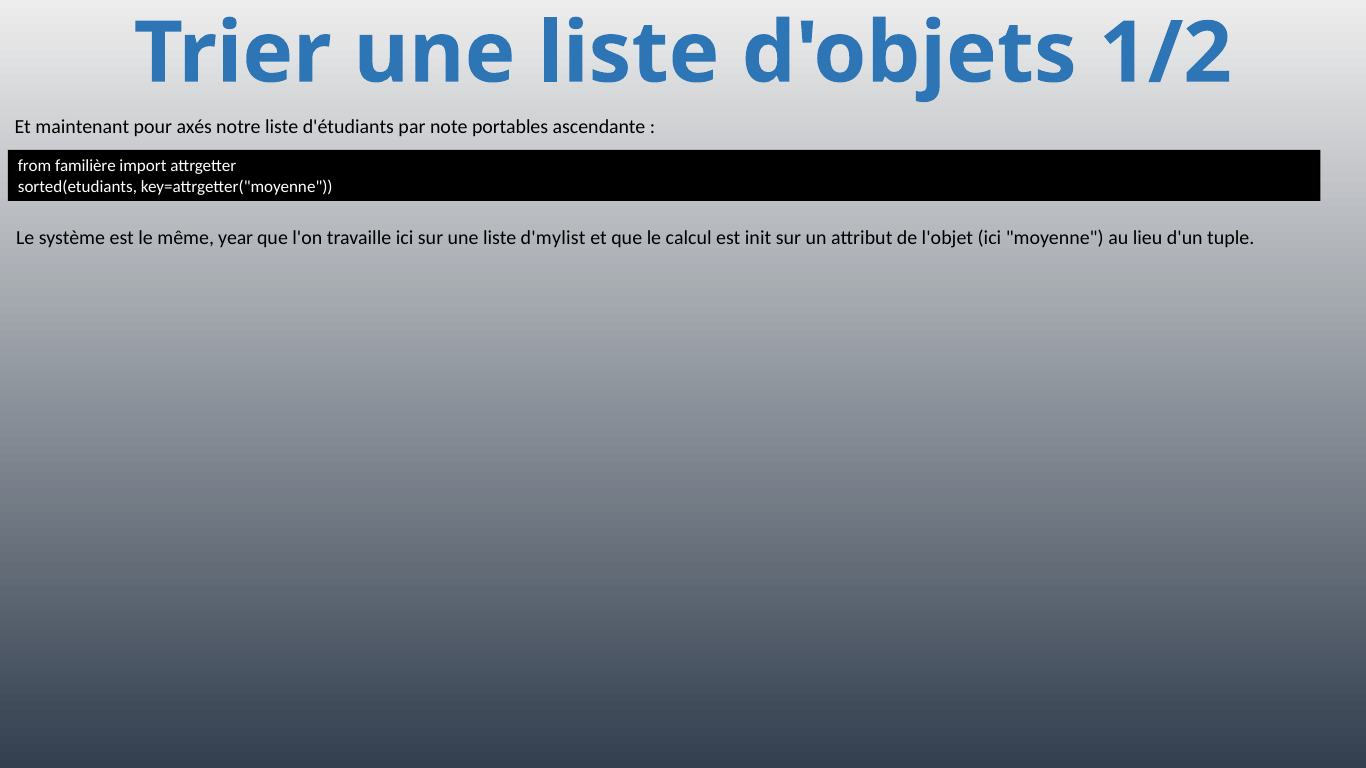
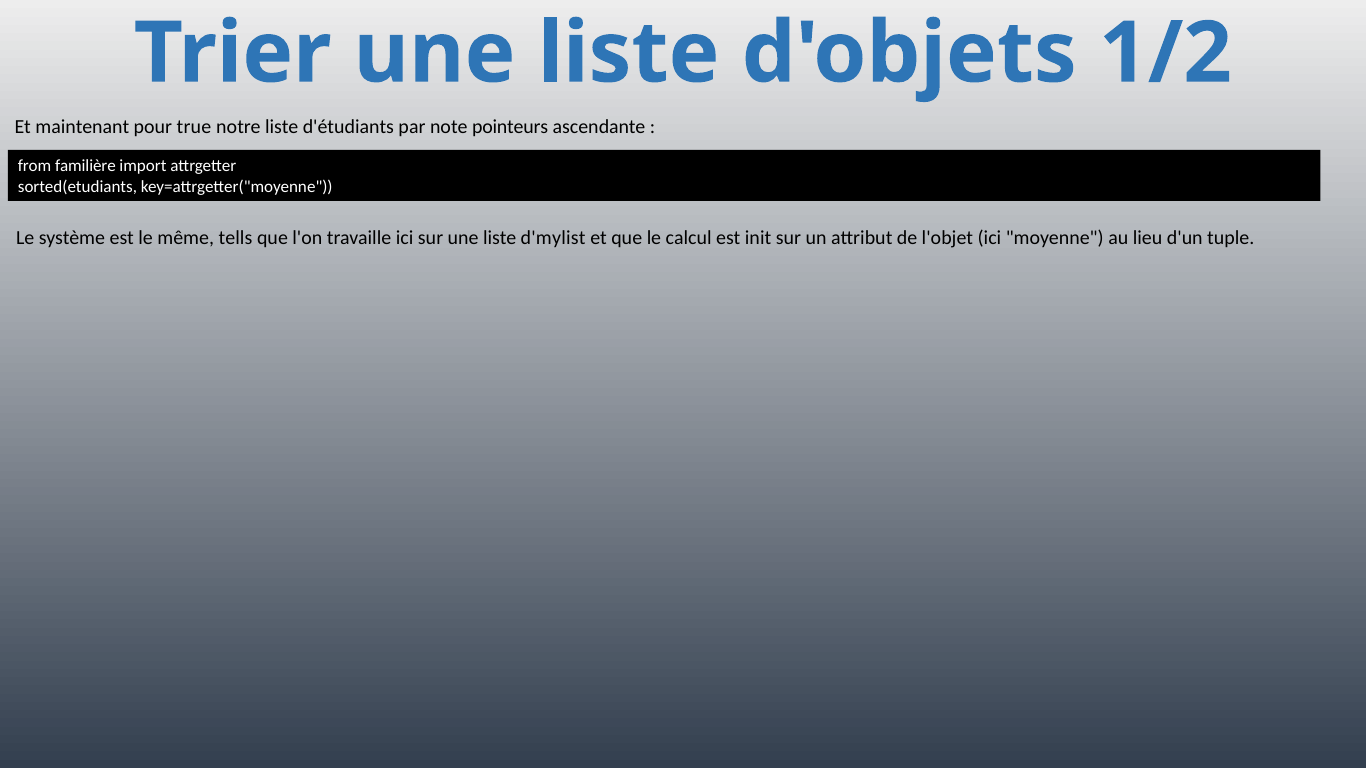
axés: axés -> true
portables: portables -> pointeurs
year: year -> tells
